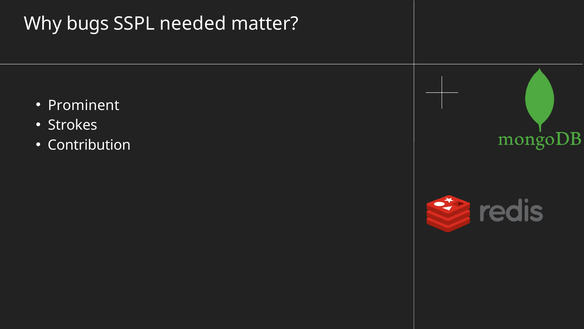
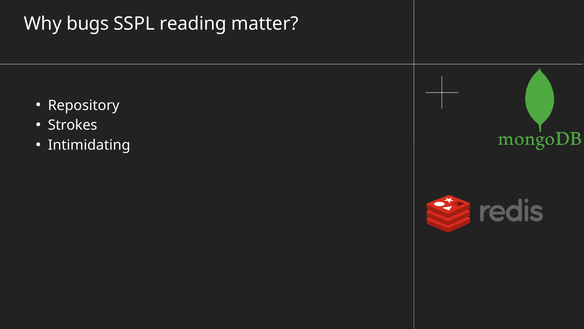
needed: needed -> reading
Prominent: Prominent -> Repository
Contribution: Contribution -> Intimidating
